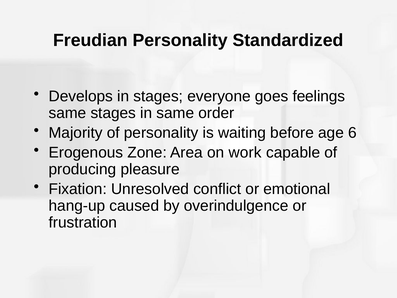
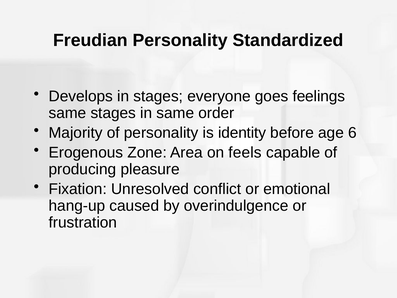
waiting: waiting -> identity
work: work -> feels
